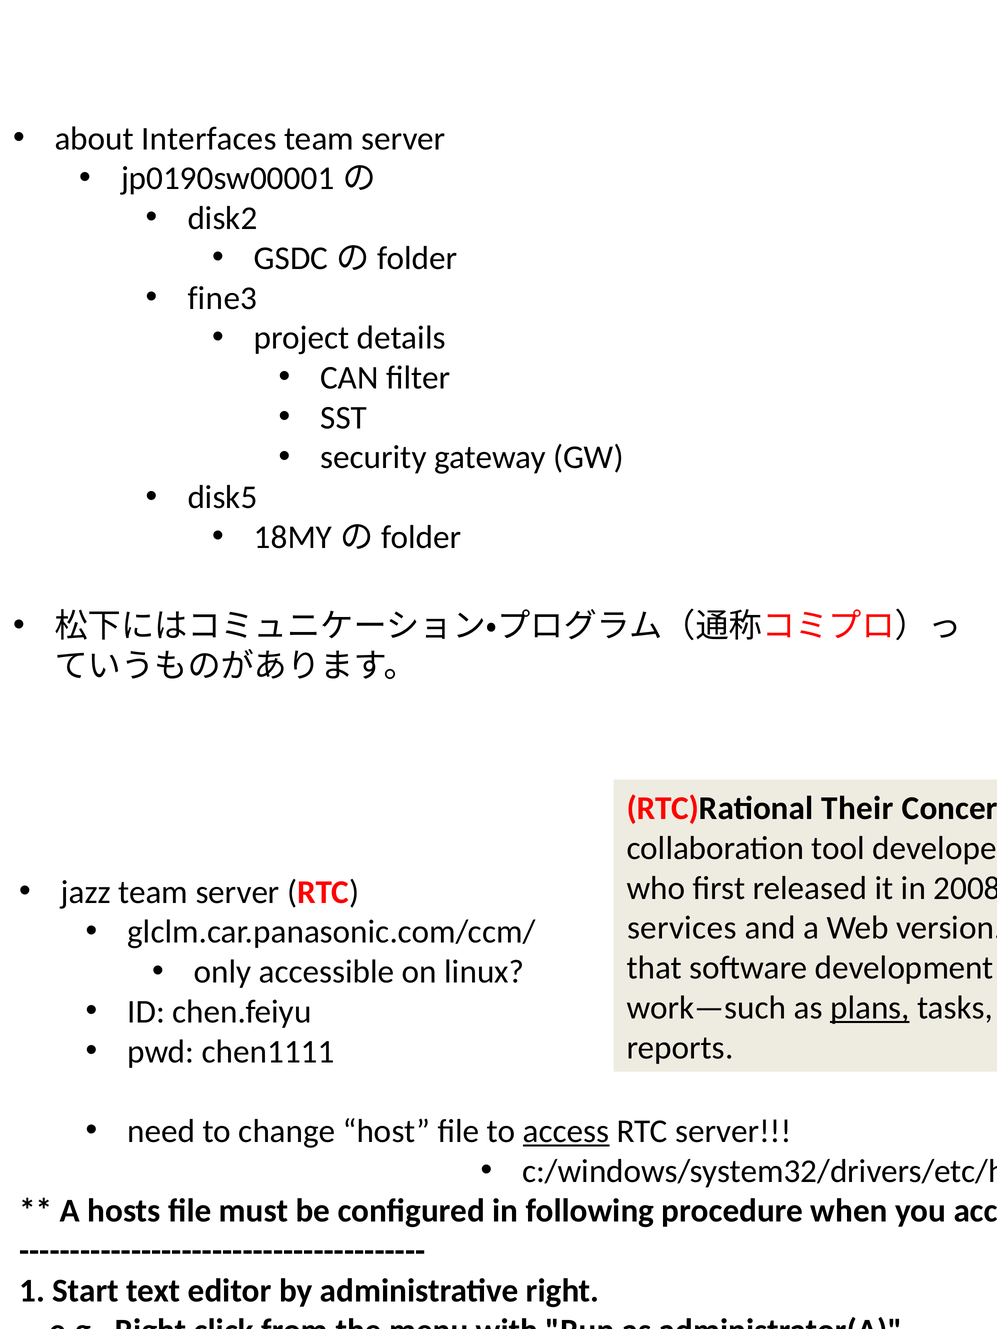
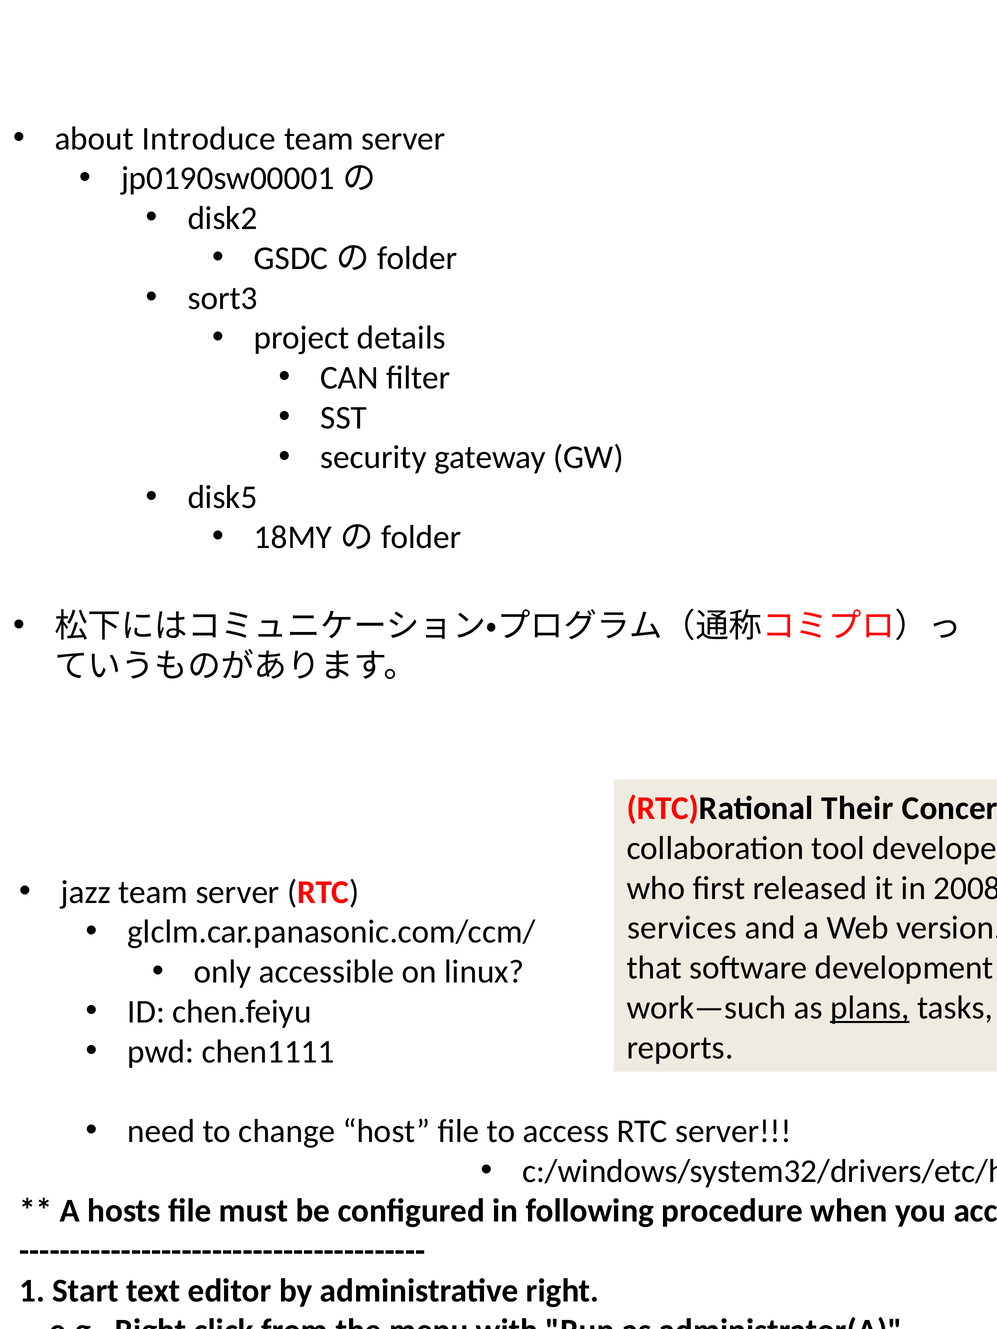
Interfaces: Interfaces -> Introduce
fine3: fine3 -> sort3
access at (566, 1132) underline: present -> none
